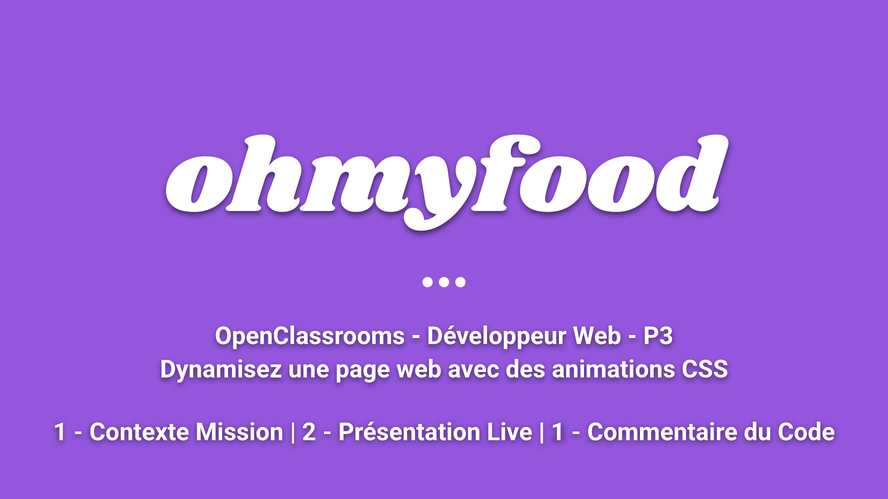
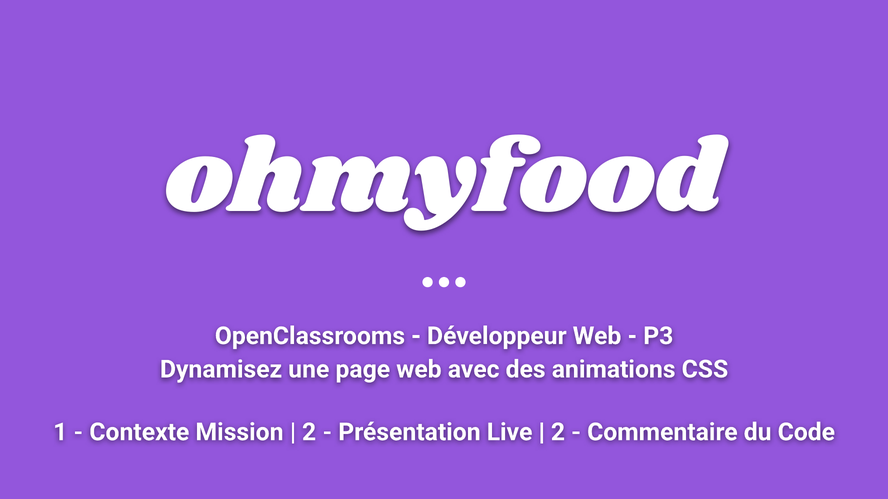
1 at (558, 433): 1 -> 2
